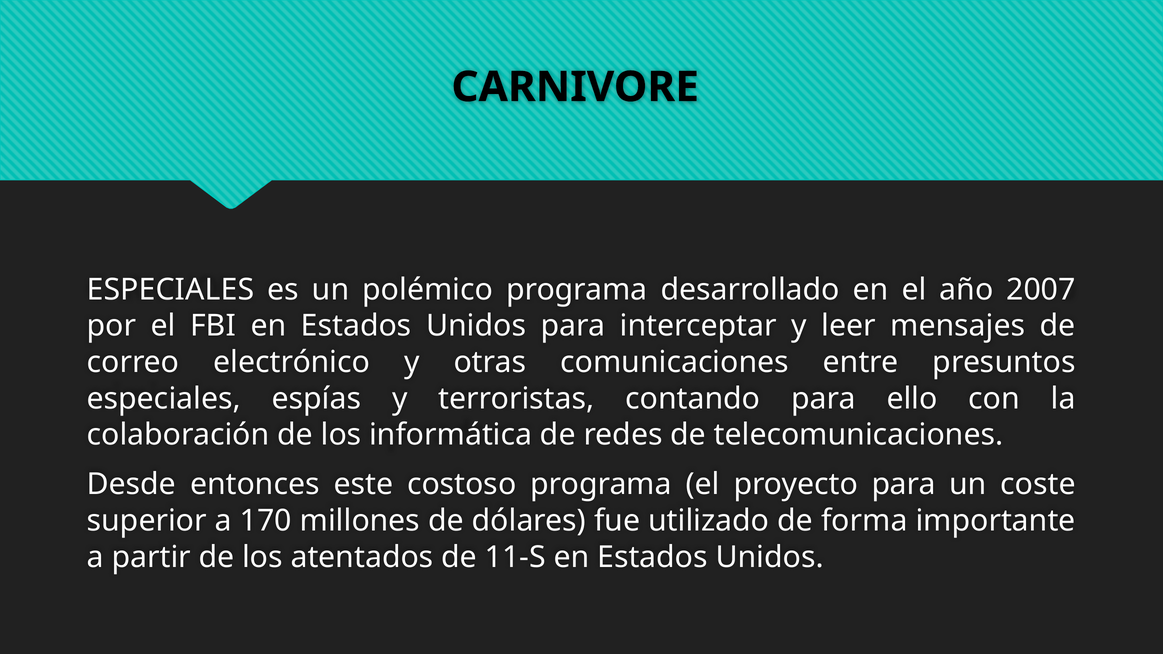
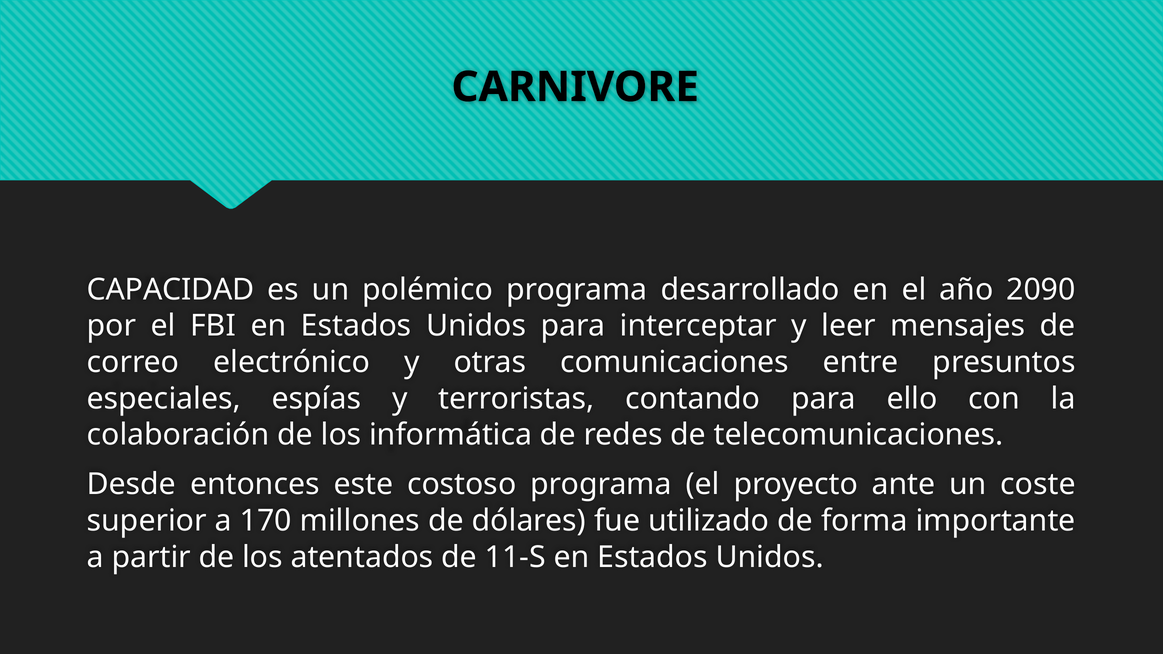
ESPECIALES at (170, 290): ESPECIALES -> CAPACIDAD
2007: 2007 -> 2090
proyecto para: para -> ante
